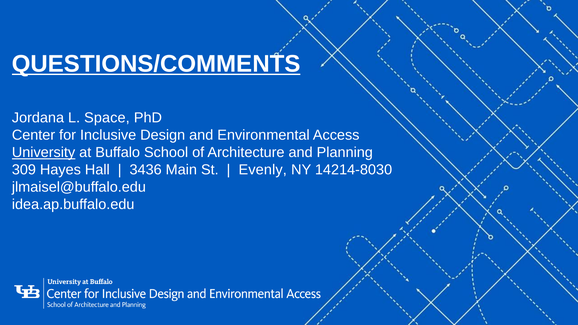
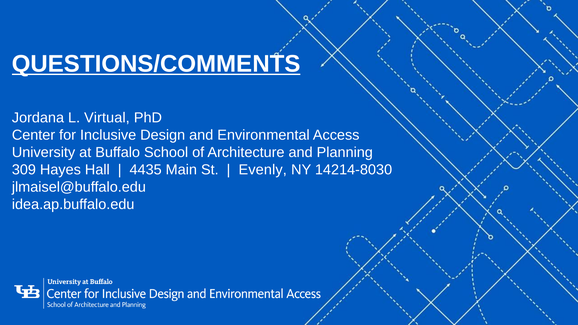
Space: Space -> Virtual
University underline: present -> none
3436: 3436 -> 4435
